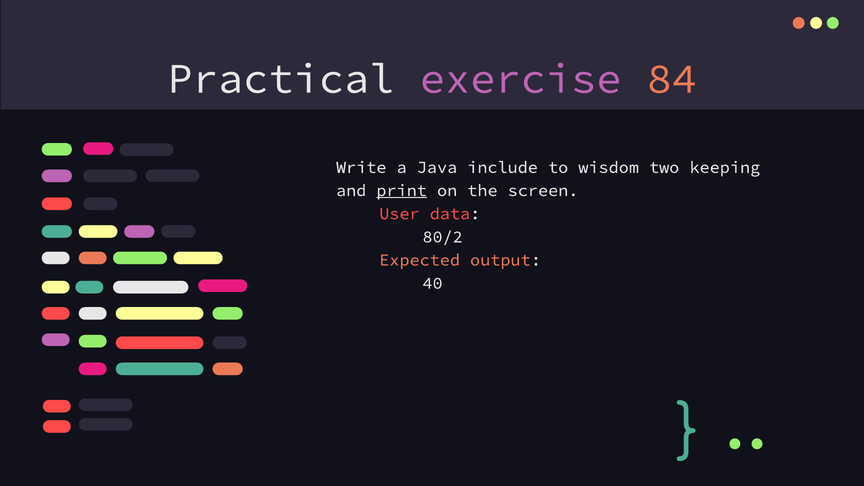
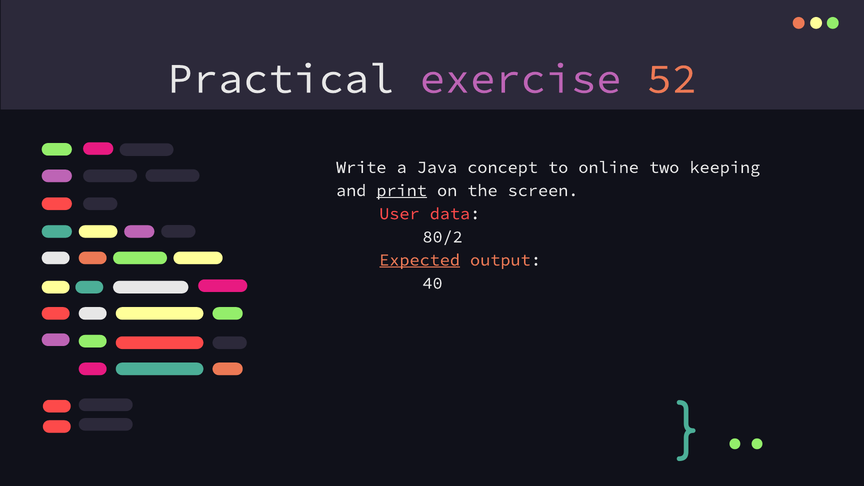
84: 84 -> 52
include: include -> concept
wisdom: wisdom -> online
Expected underline: none -> present
